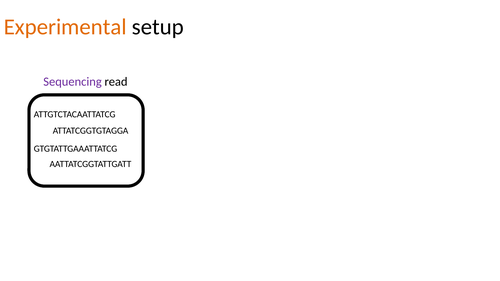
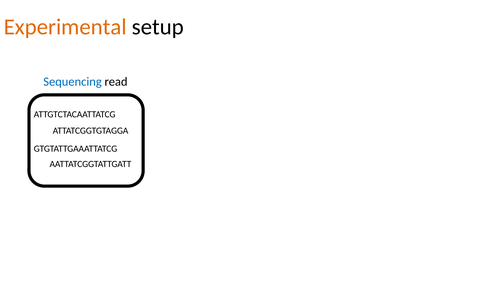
Sequencing colour: purple -> blue
